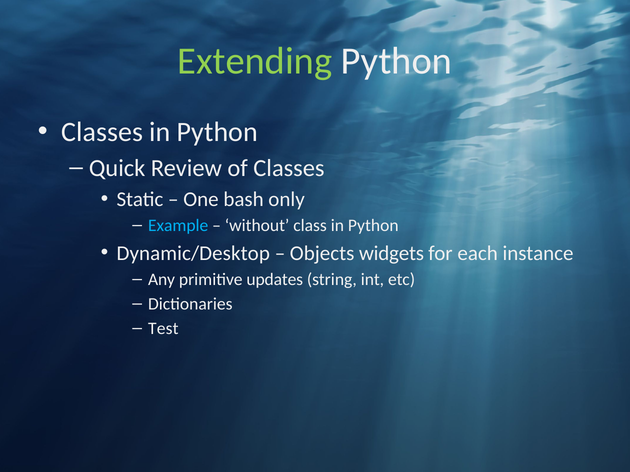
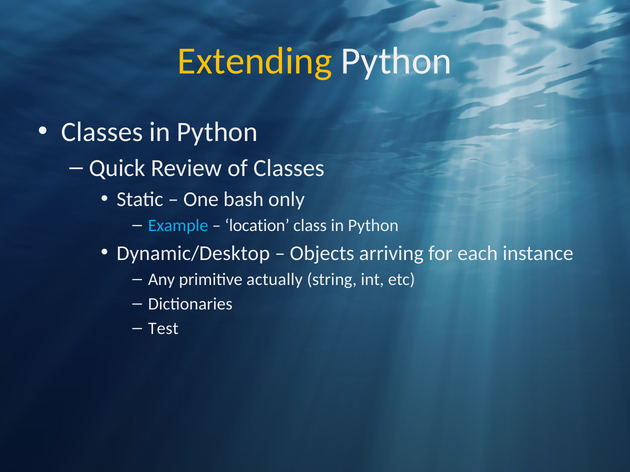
Extending colour: light green -> yellow
without: without -> location
widgets: widgets -> arriving
updates: updates -> actually
